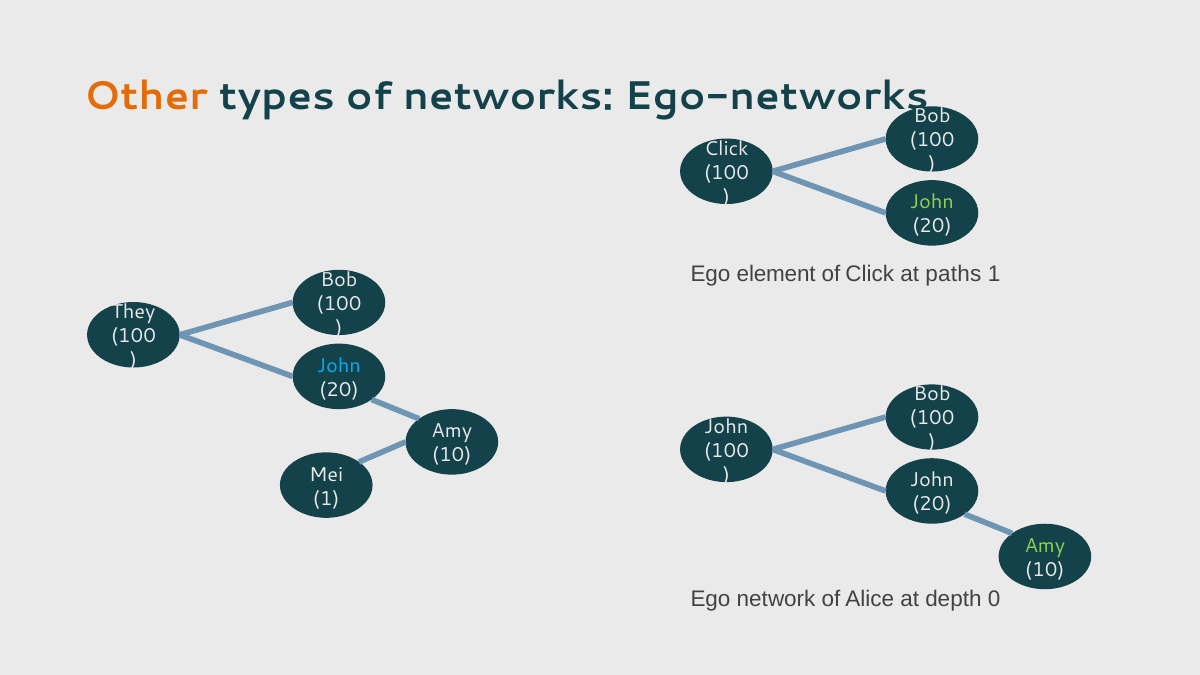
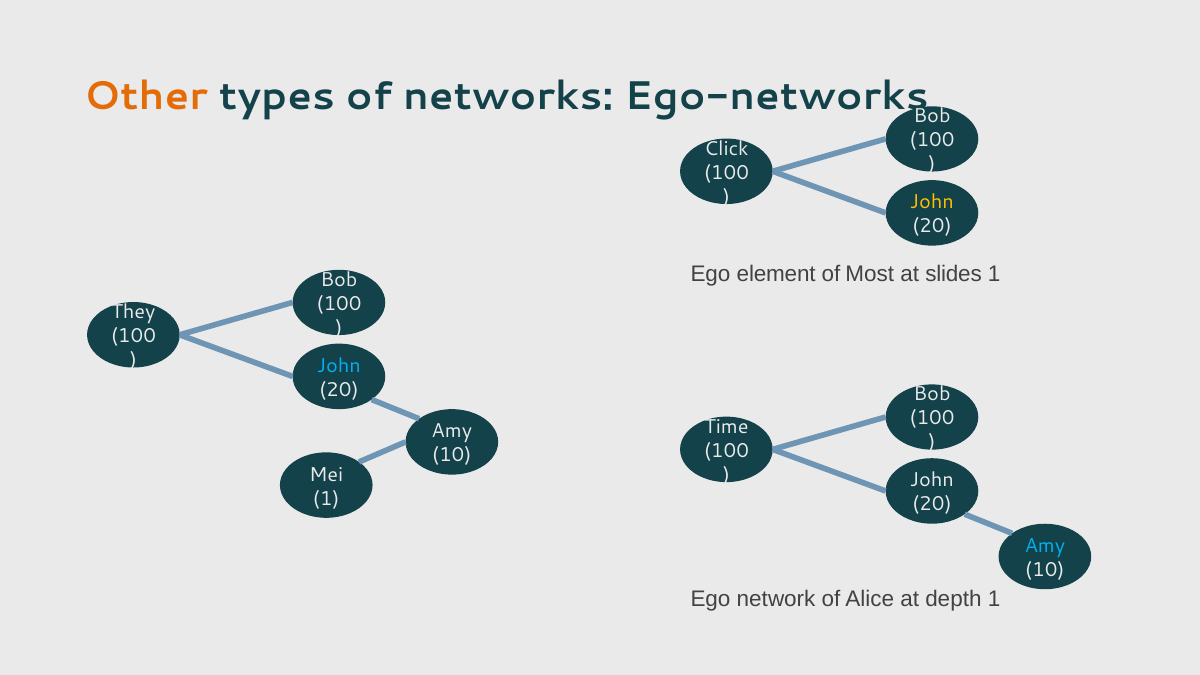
John at (932, 202) colour: light green -> yellow
of Click: Click -> Most
paths: paths -> slides
John at (726, 427): John -> Time
Amy at (1045, 546) colour: light green -> light blue
depth 0: 0 -> 1
